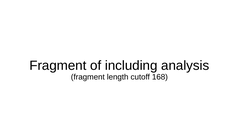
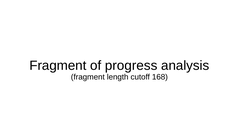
including: including -> progress
